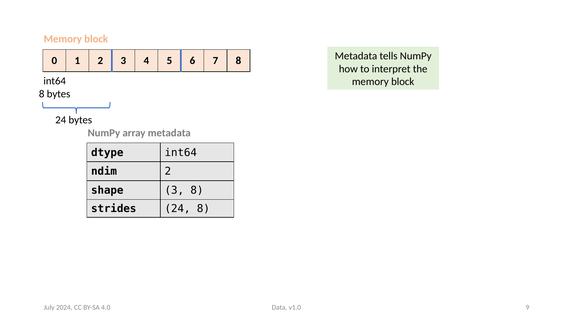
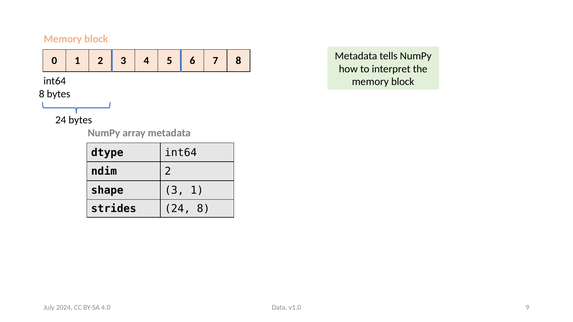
3 8: 8 -> 1
